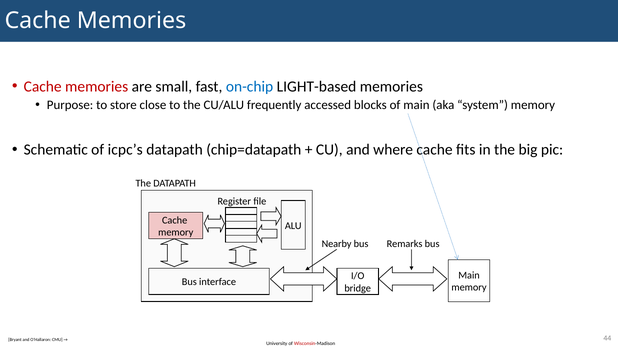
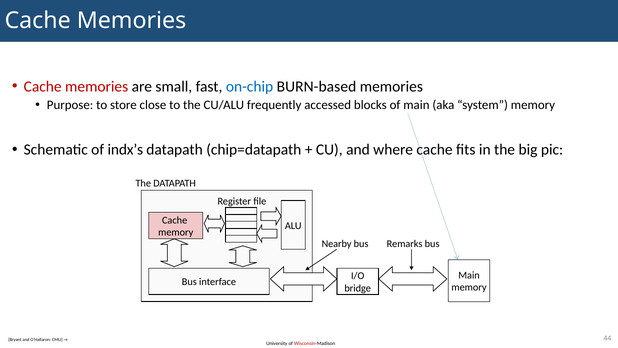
LIGHT-based: LIGHT-based -> BURN-based
icpc’s: icpc’s -> indx’s
